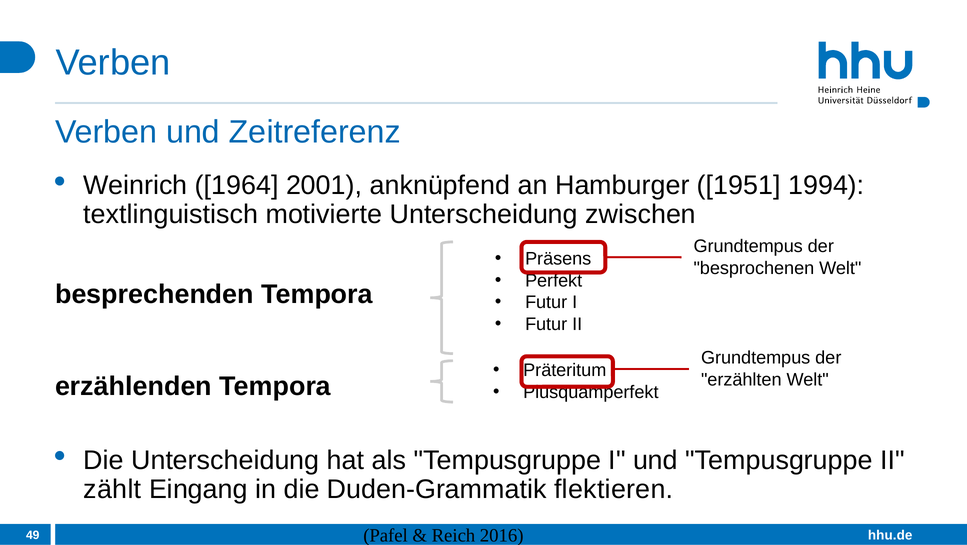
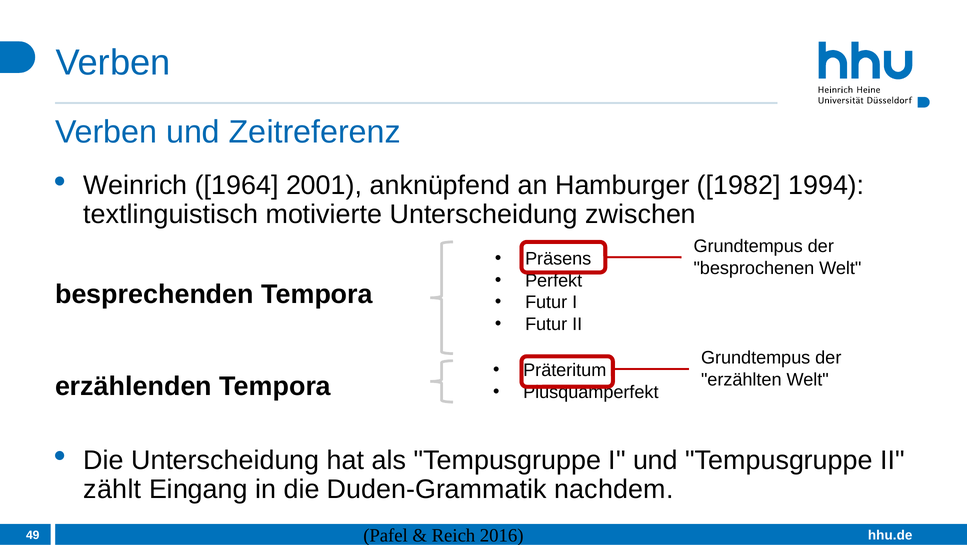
1951: 1951 -> 1982
flektieren: flektieren -> nachdem
